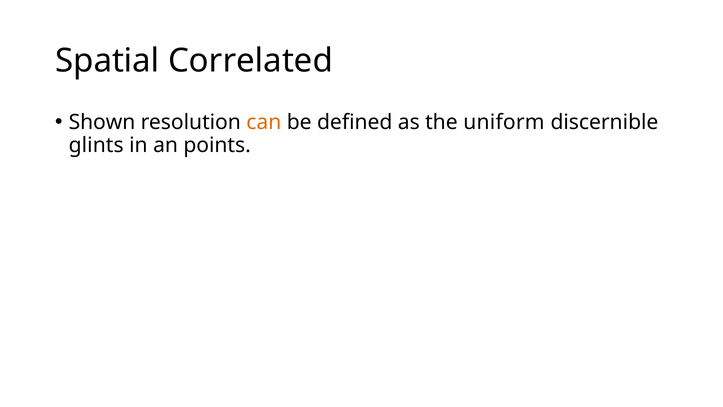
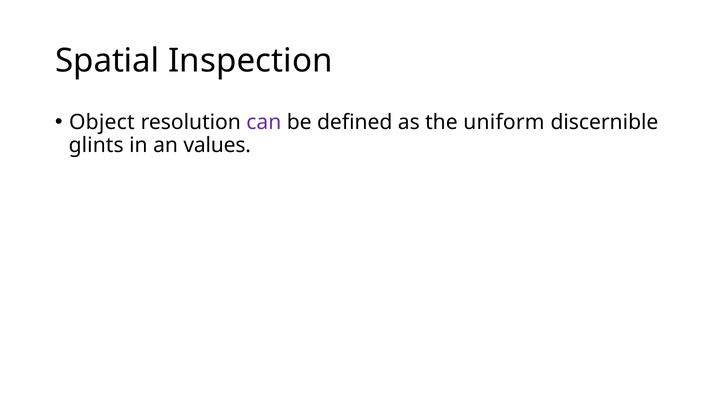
Correlated: Correlated -> Inspection
Shown: Shown -> Object
can colour: orange -> purple
points: points -> values
